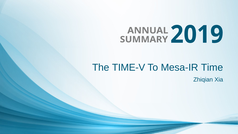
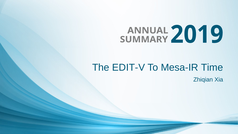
TIME-V: TIME-V -> EDIT-V
